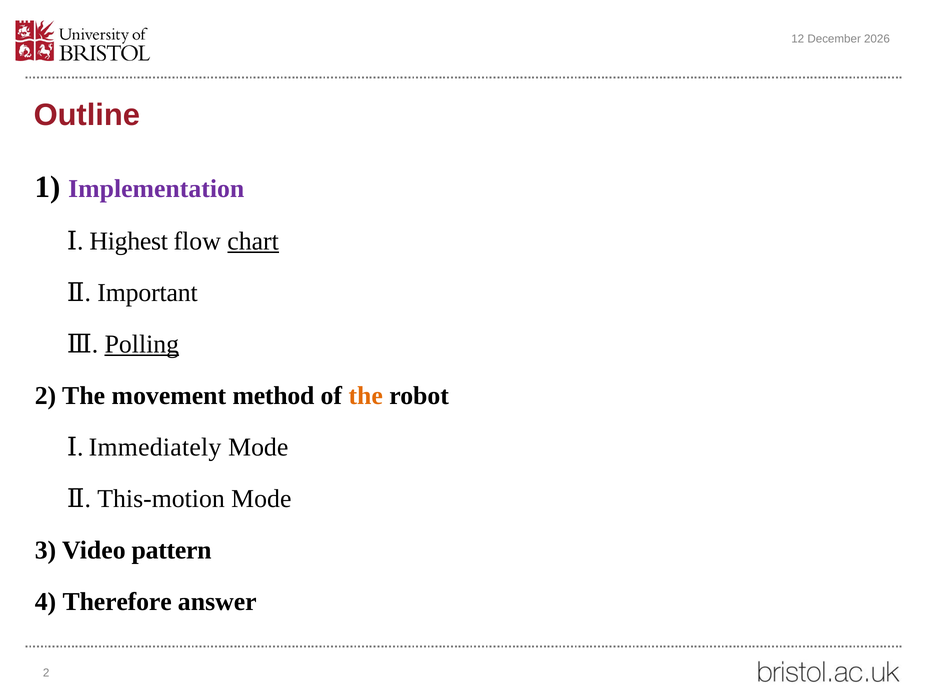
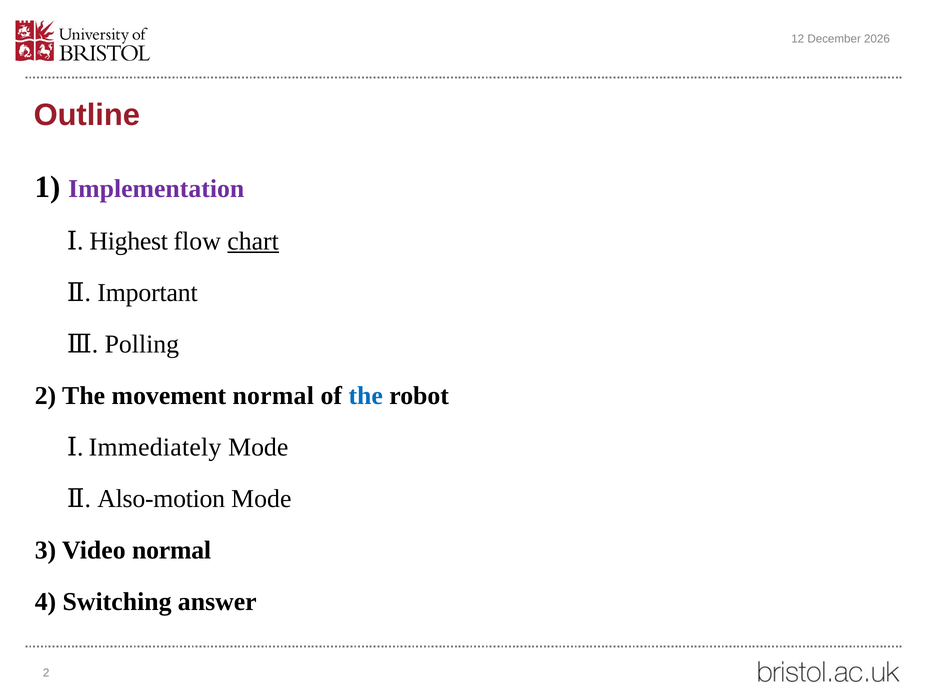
Polling underline: present -> none
movement method: method -> normal
the at (366, 396) colour: orange -> blue
This-motion: This-motion -> Also-motion
Video pattern: pattern -> normal
Therefore: Therefore -> Switching
